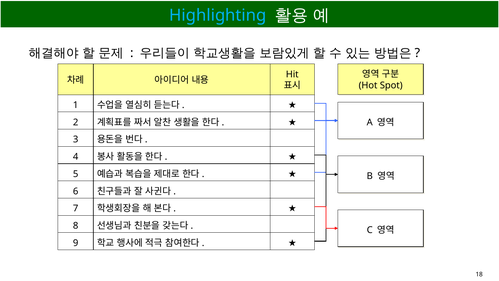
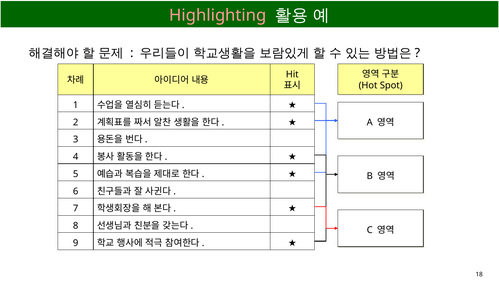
Highlighting colour: light blue -> pink
